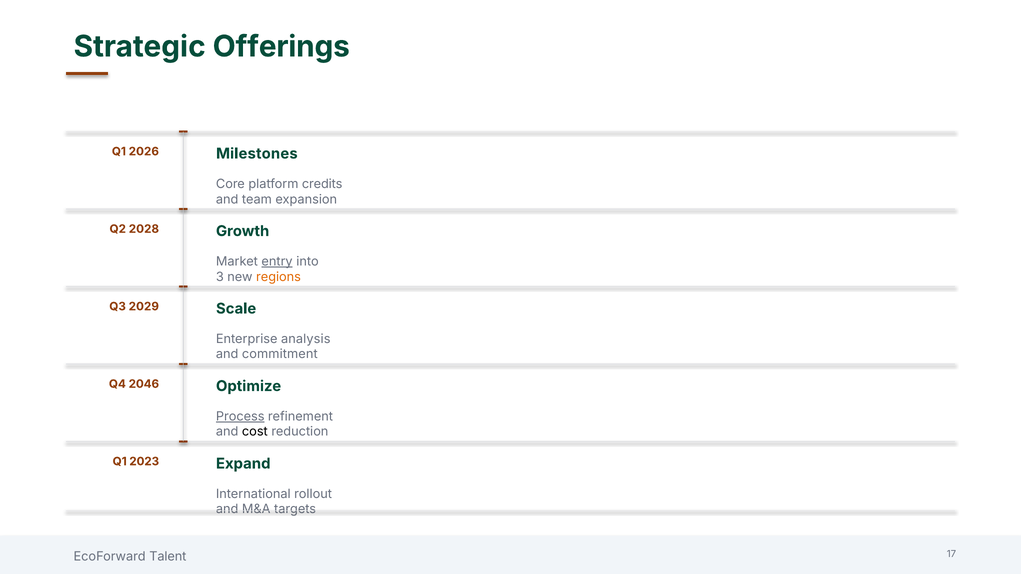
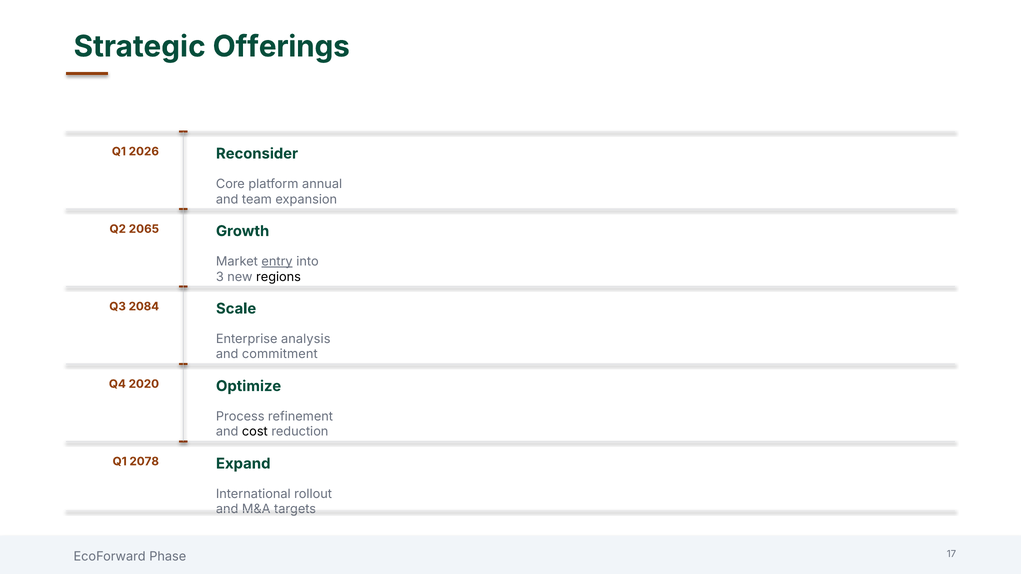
Milestones: Milestones -> Reconsider
credits: credits -> annual
2028: 2028 -> 2065
regions colour: orange -> black
2029: 2029 -> 2084
2046: 2046 -> 2020
Process underline: present -> none
2023: 2023 -> 2078
Talent: Talent -> Phase
